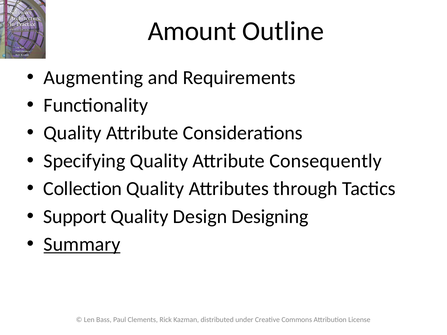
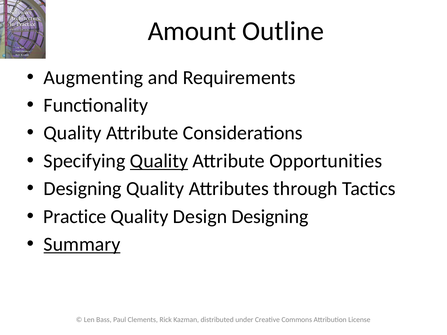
Quality at (159, 161) underline: none -> present
Consequently: Consequently -> Opportunities
Collection at (83, 189): Collection -> Designing
Support: Support -> Practice
